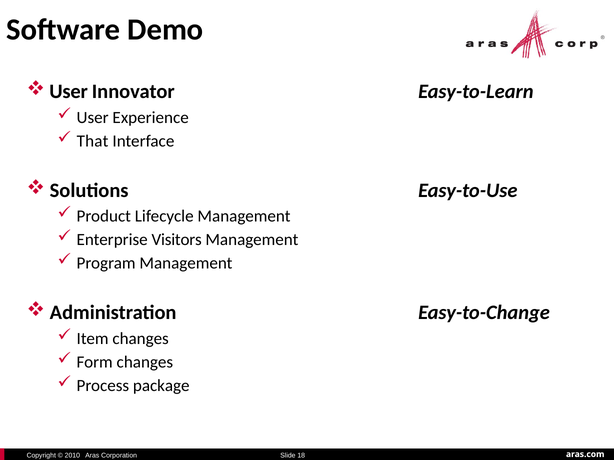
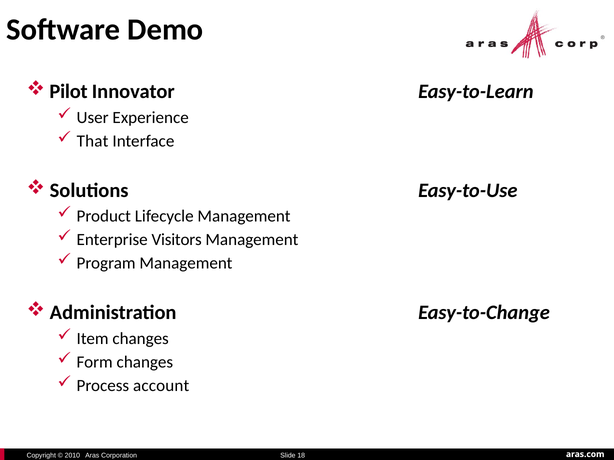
User at (69, 92): User -> Pilot
package: package -> account
